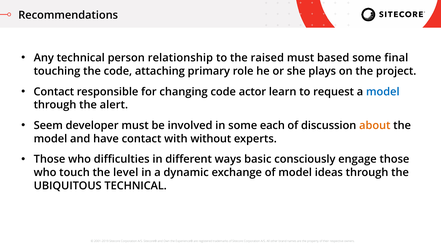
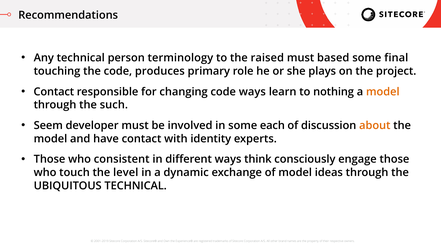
relationship: relationship -> terminology
attaching: attaching -> produces
code actor: actor -> ways
request: request -> nothing
model at (383, 92) colour: blue -> orange
alert: alert -> such
without: without -> identity
difficulties: difficulties -> consistent
basic: basic -> think
